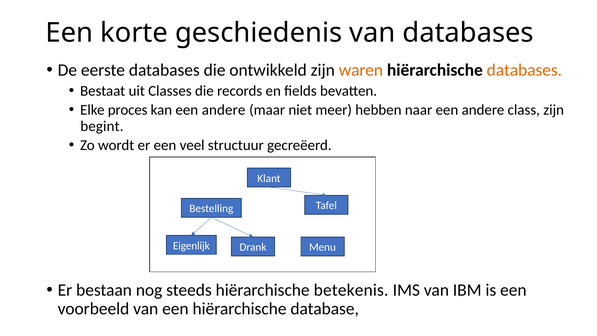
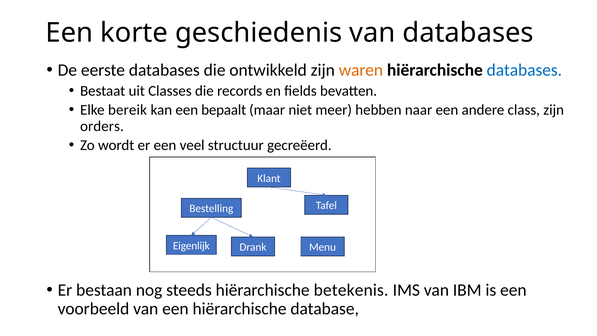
databases at (524, 70) colour: orange -> blue
proces: proces -> bereik
kan een andere: andere -> bepaalt
begint: begint -> orders
